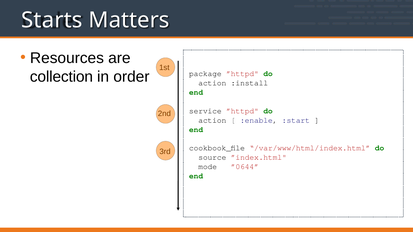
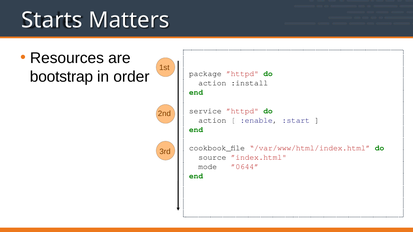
collection: collection -> bootstrap
